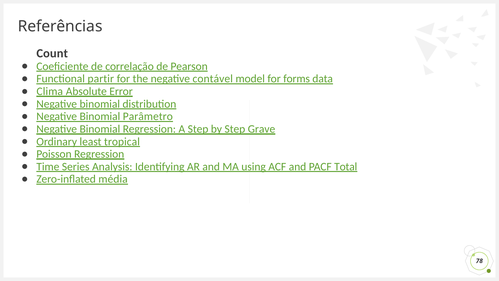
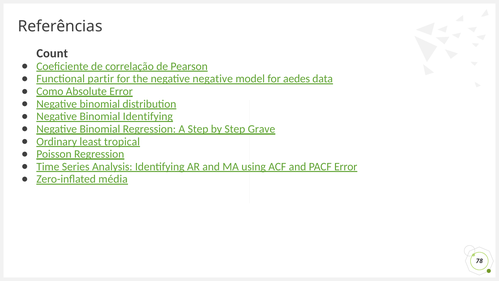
negative contável: contável -> negative
forms: forms -> aedes
Clima: Clima -> Como
Binomial Parâmetro: Parâmetro -> Identifying
PACF Total: Total -> Error
